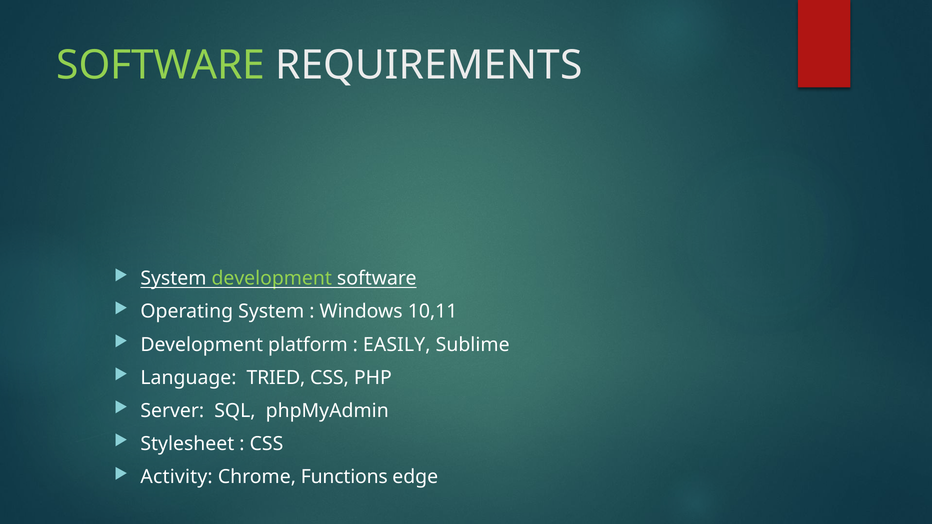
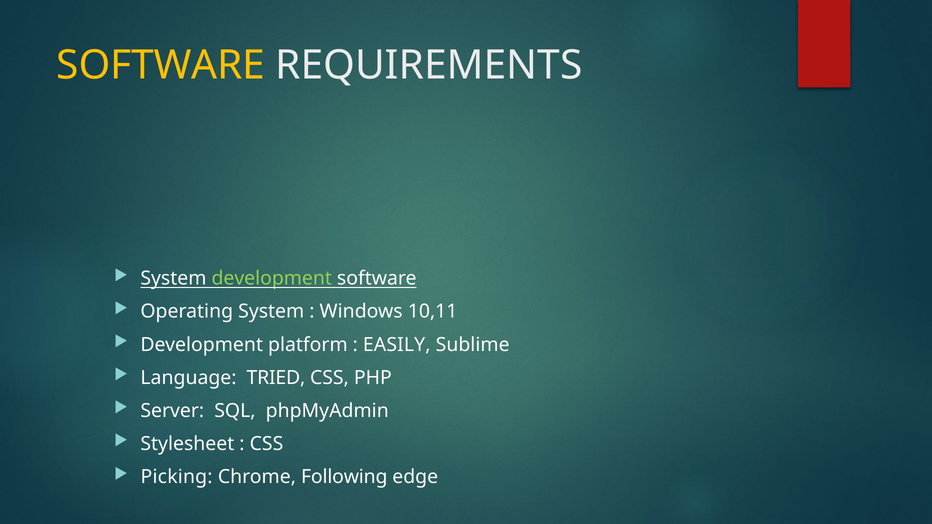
SOFTWARE at (161, 65) colour: light green -> yellow
Activity: Activity -> Picking
Functions: Functions -> Following
